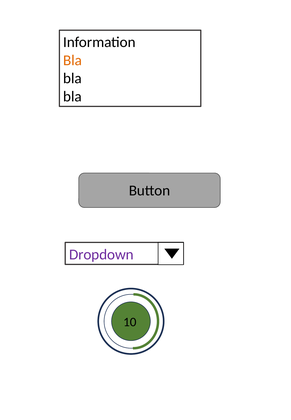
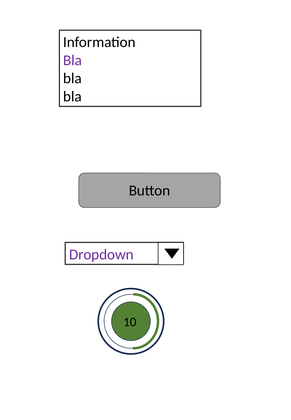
Bla at (73, 60) colour: orange -> purple
